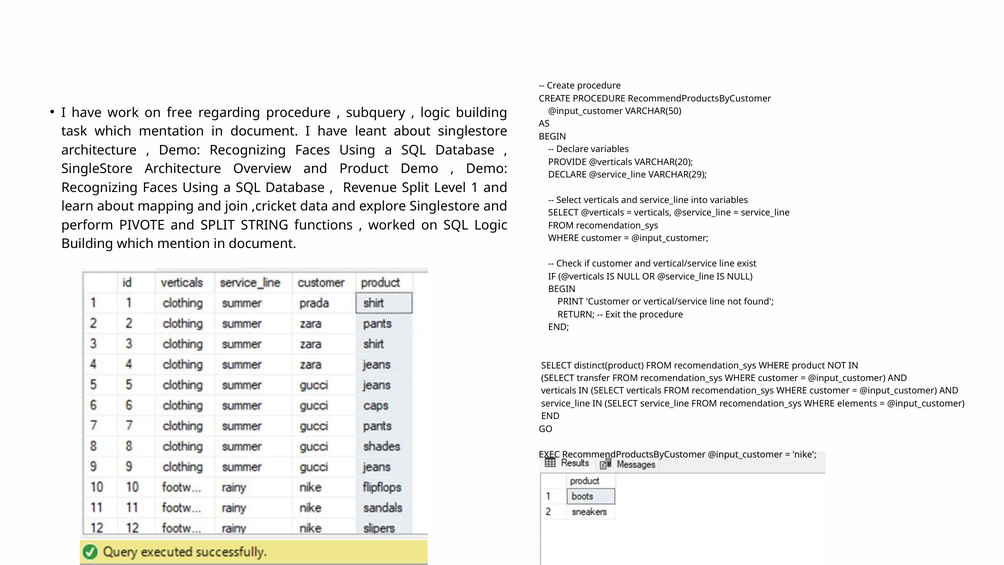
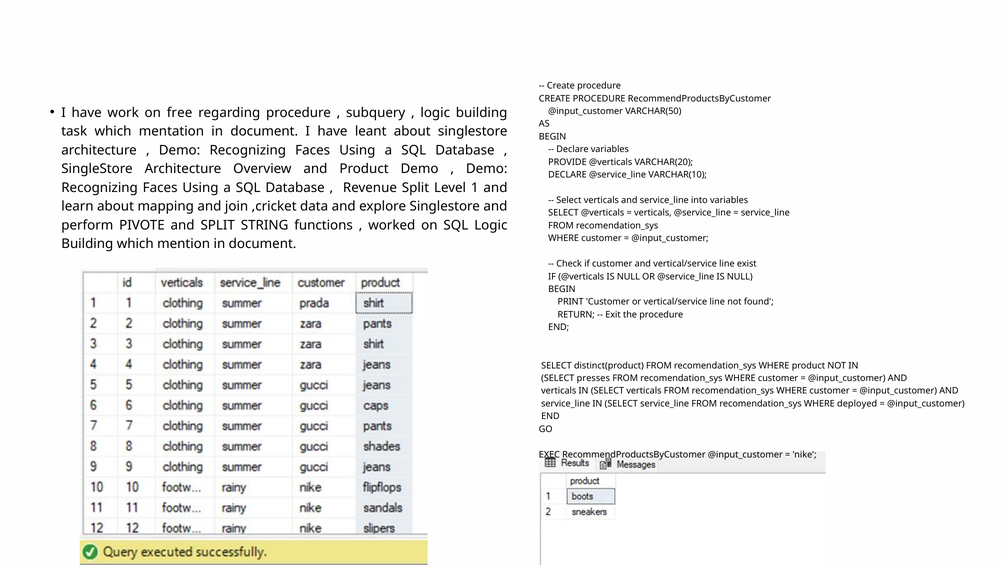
VARCHAR(29: VARCHAR(29 -> VARCHAR(10
transfer: transfer -> presses
elements: elements -> deployed
